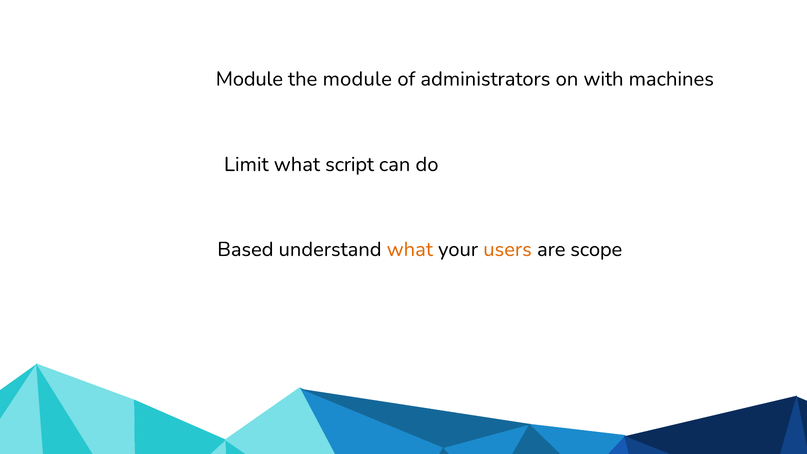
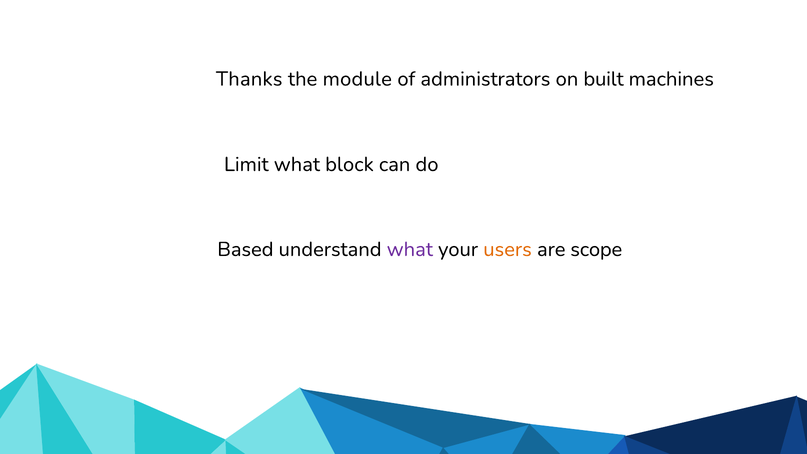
Module at (249, 79): Module -> Thanks
with: with -> built
script: script -> block
what at (410, 249) colour: orange -> purple
